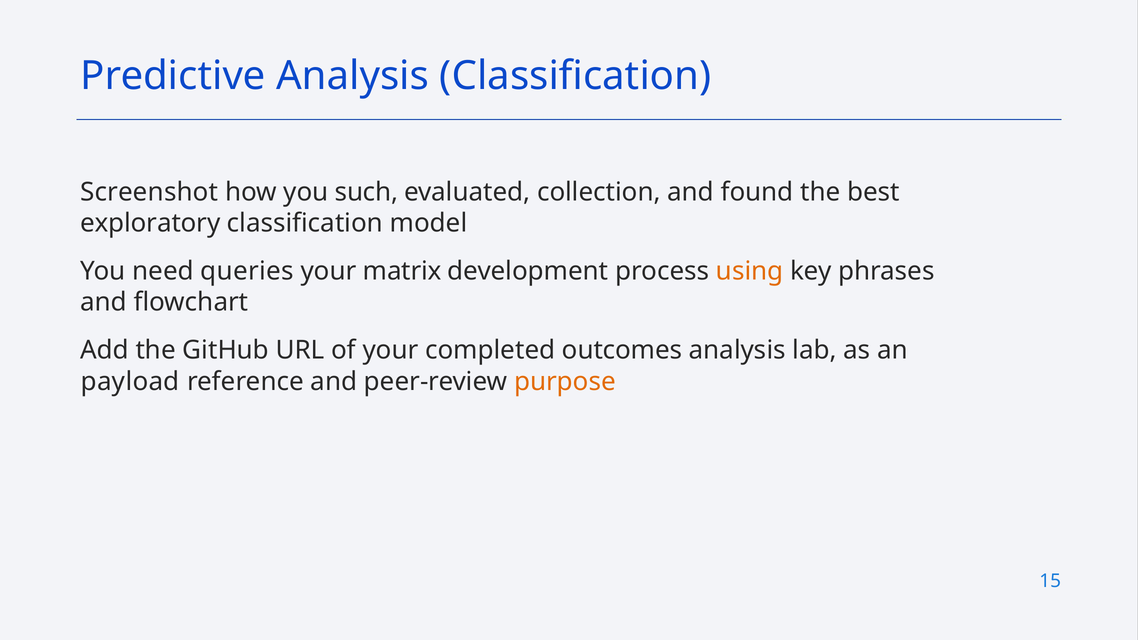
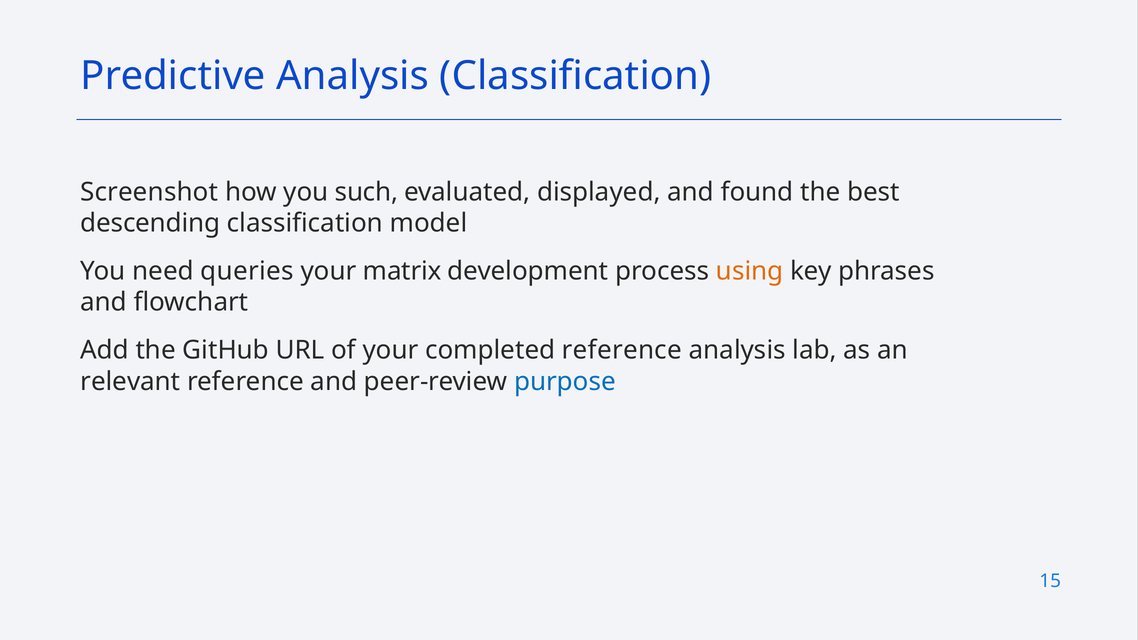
collection: collection -> displayed
exploratory: exploratory -> descending
completed outcomes: outcomes -> reference
payload: payload -> relevant
purpose colour: orange -> blue
